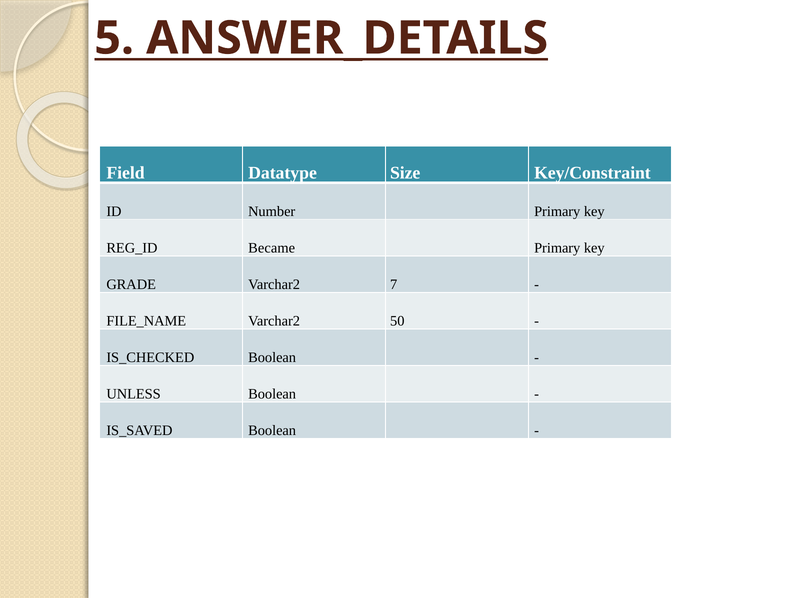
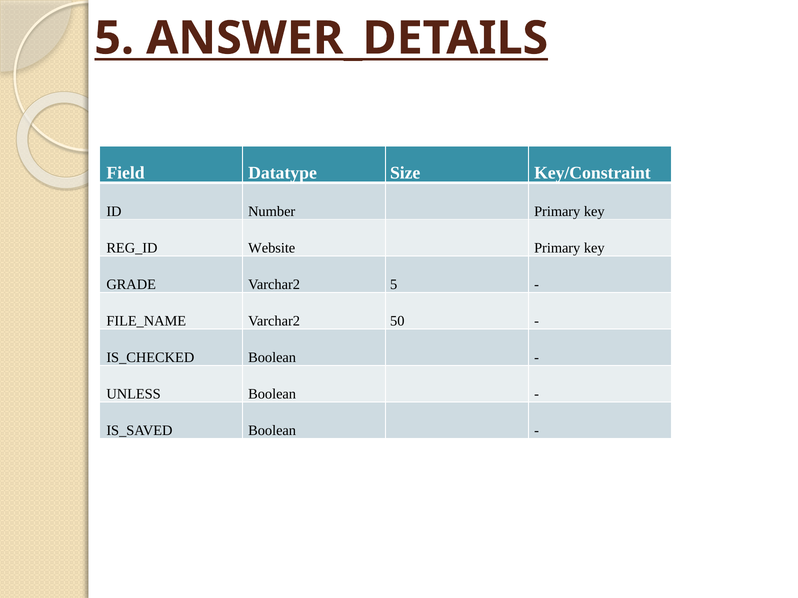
Became: Became -> Website
Varchar2 7: 7 -> 5
